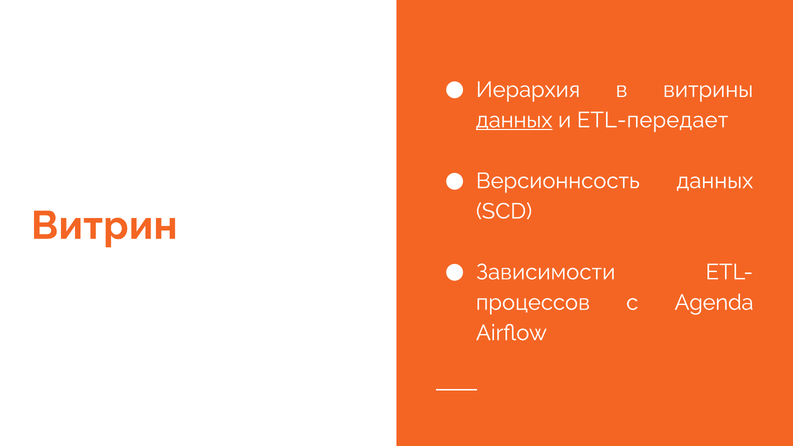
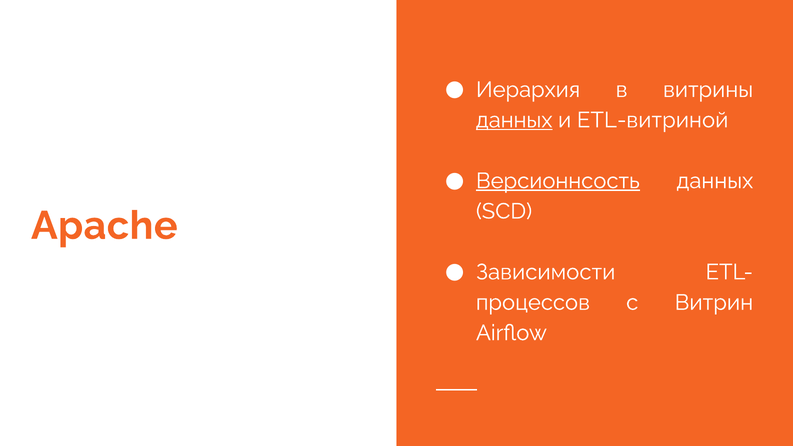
ETL-передает: ETL-передает -> ETL-витриной
Версионнсость underline: none -> present
Витрин: Витрин -> Apache
Agenda: Agenda -> Витрин
